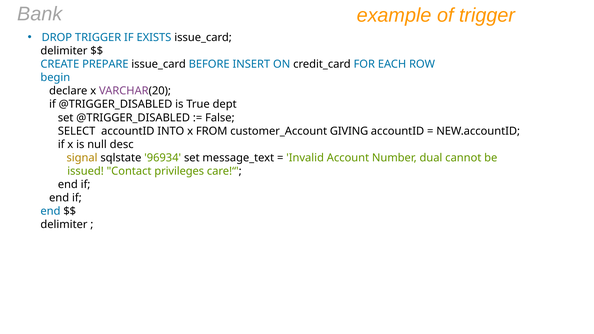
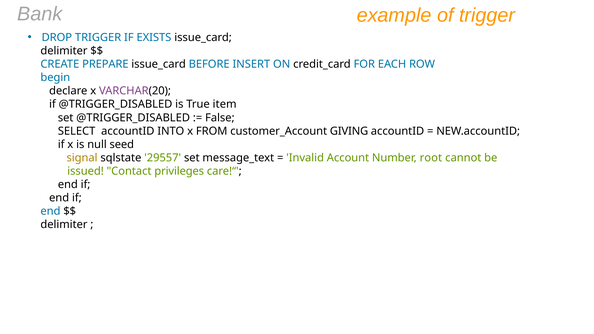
dept: dept -> item
desc: desc -> seed
96934: 96934 -> 29557
dual: dual -> root
